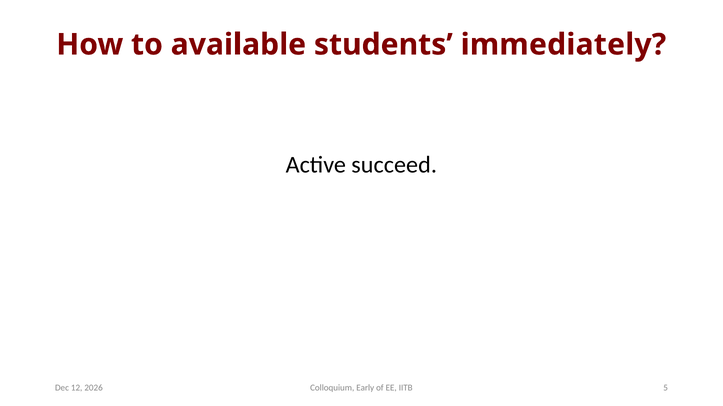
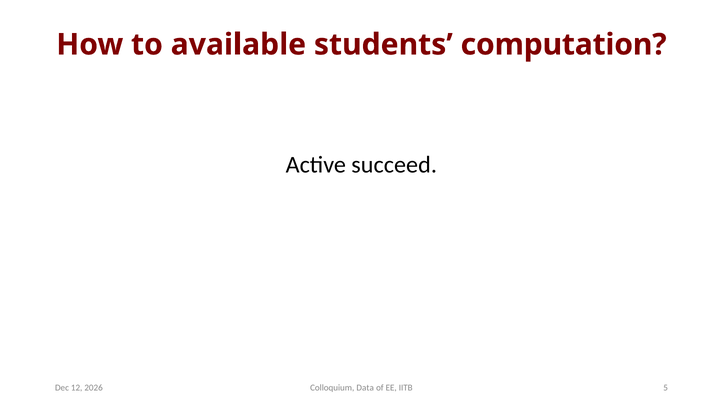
immediately: immediately -> computation
Early: Early -> Data
